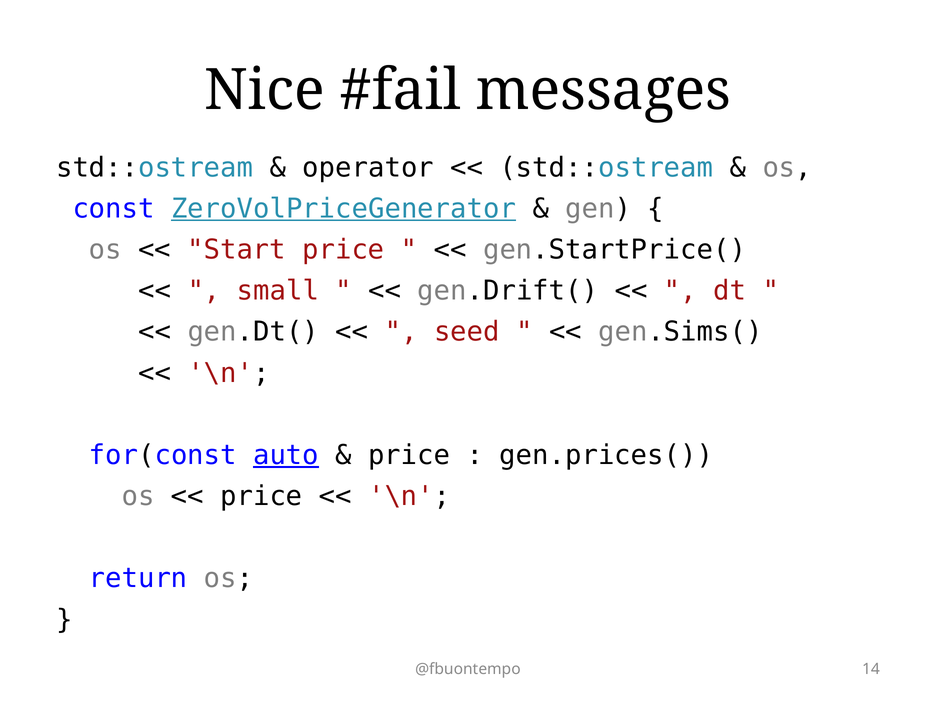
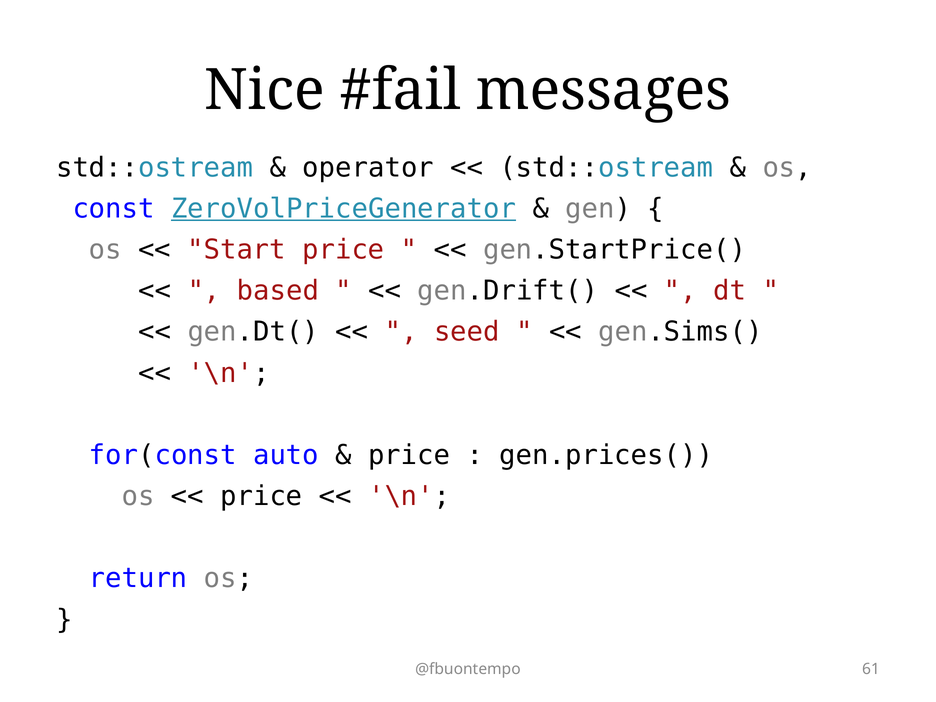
small: small -> based
auto underline: present -> none
14: 14 -> 61
